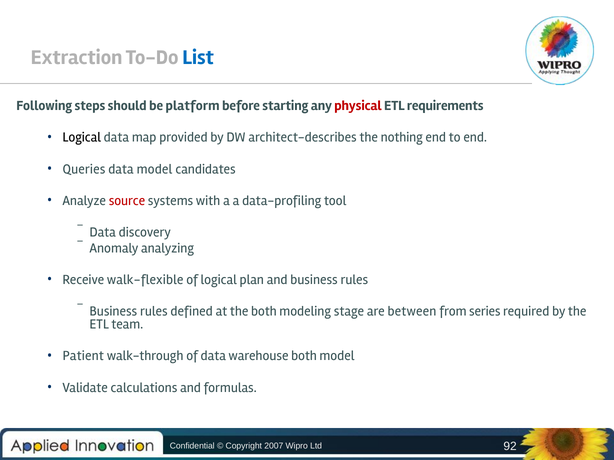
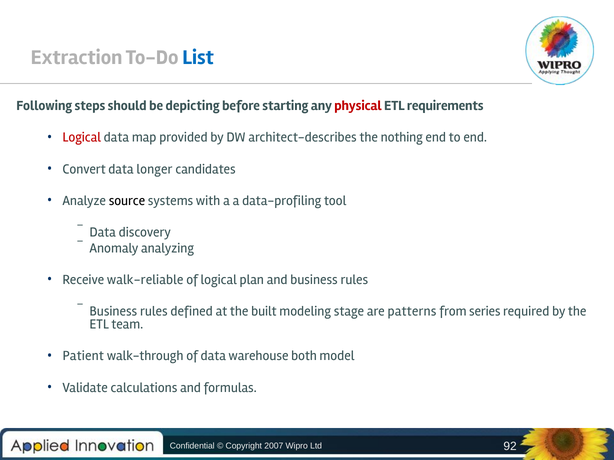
platform: platform -> depicting
Logical at (82, 138) colour: black -> red
Queries: Queries -> Convert
data model: model -> longer
source colour: red -> black
walk-flexible: walk-flexible -> walk-reliable
the both: both -> built
between: between -> patterns
